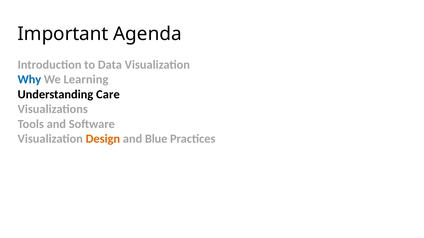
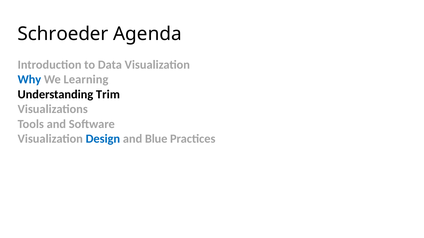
Important: Important -> Schroeder
Care: Care -> Trim
Design colour: orange -> blue
